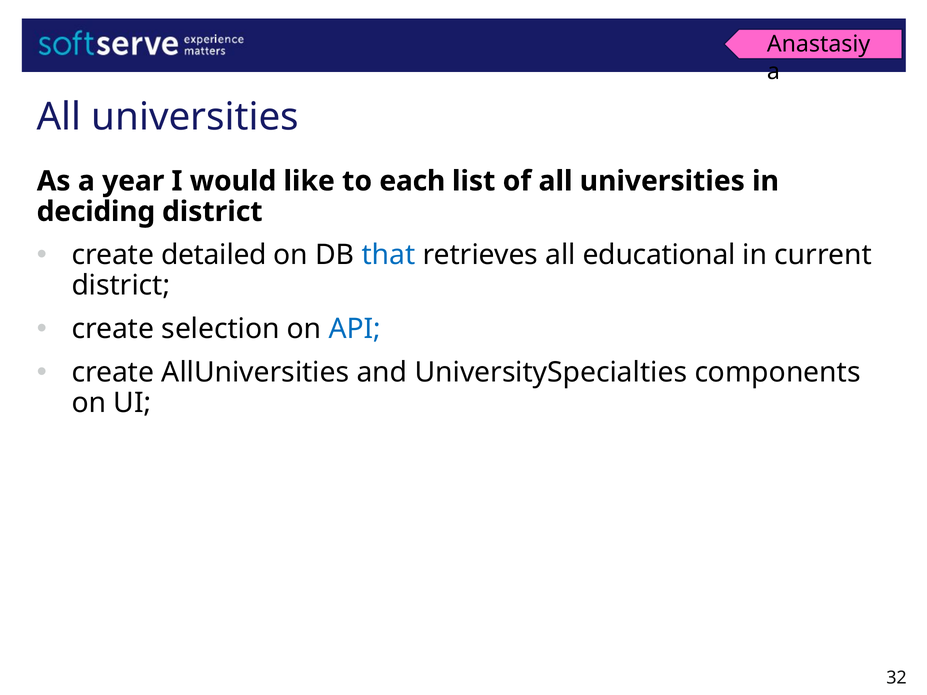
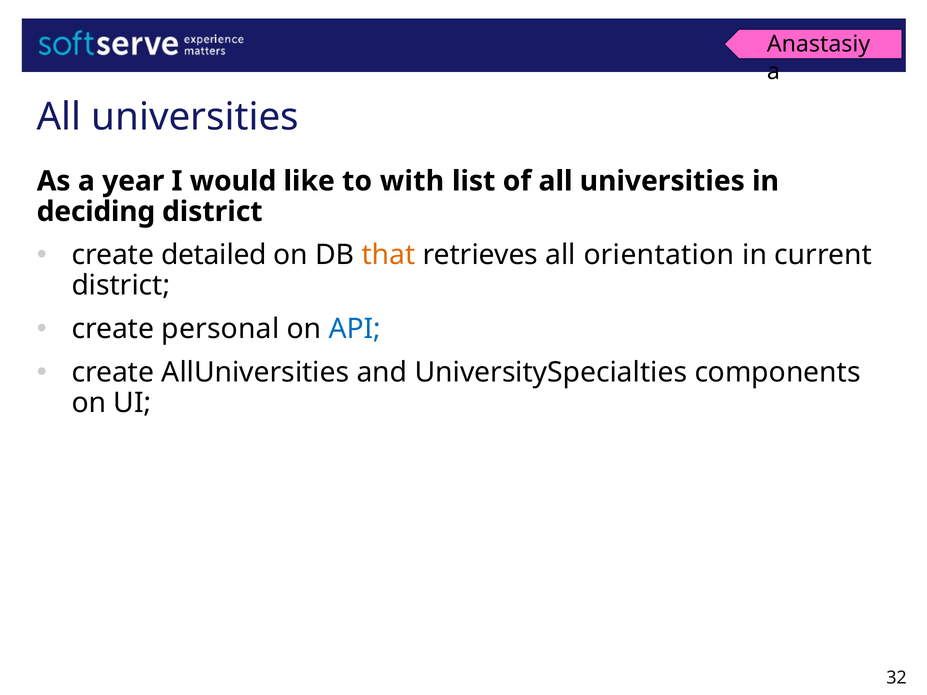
each: each -> with
that colour: blue -> orange
educational: educational -> orientation
selection: selection -> personal
